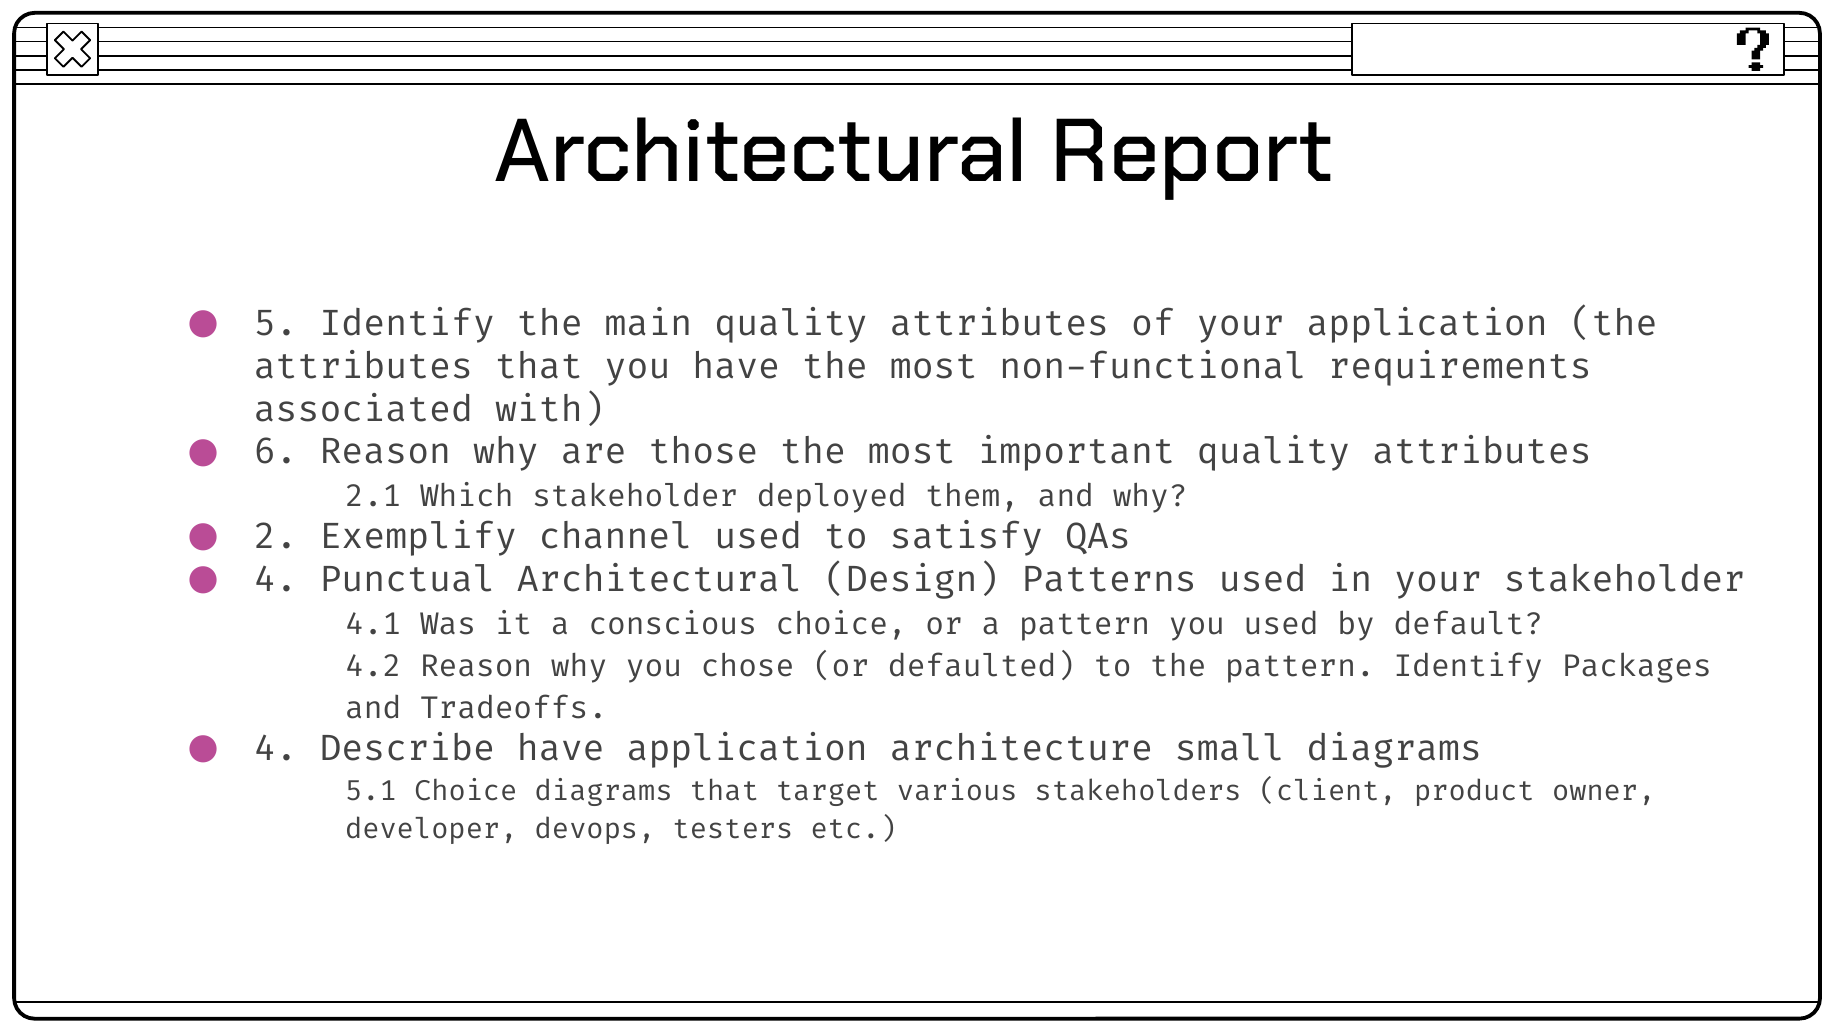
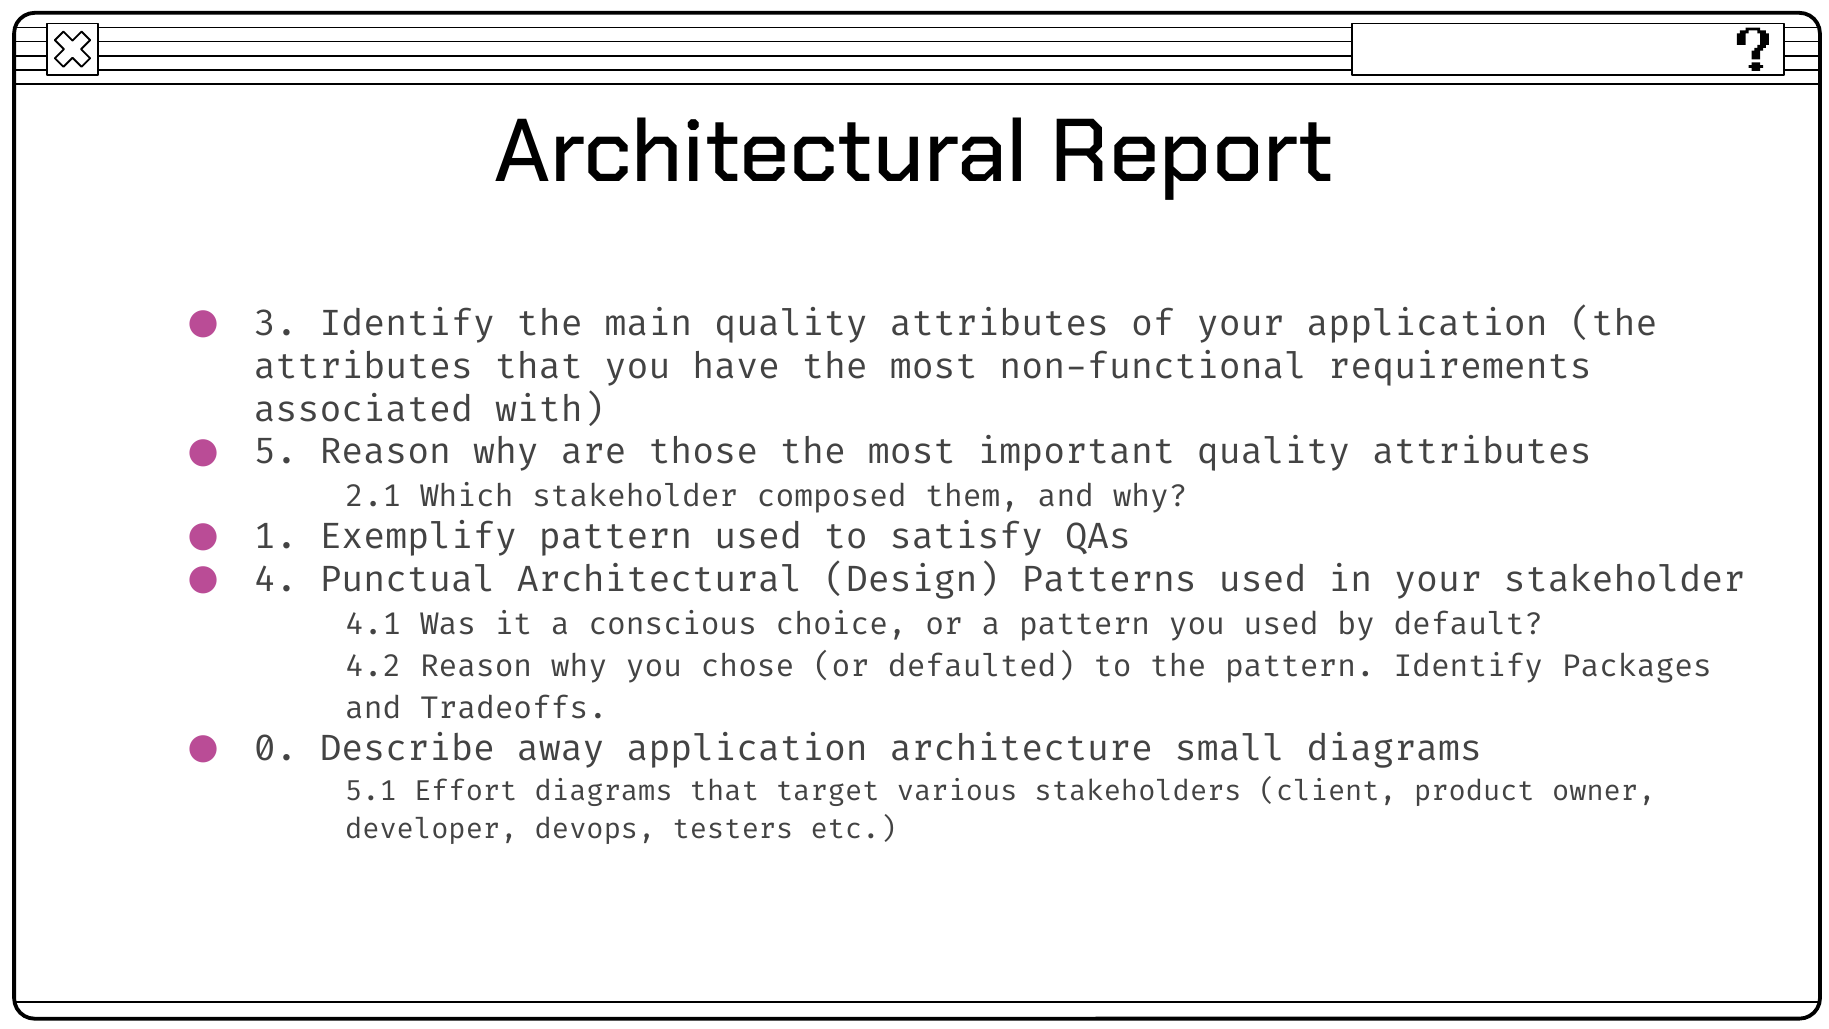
5: 5 -> 3
6: 6 -> 5
deployed: deployed -> composed
2: 2 -> 1
Exemplify channel: channel -> pattern
4 at (276, 748): 4 -> 0
Describe have: have -> away
5.1 Choice: Choice -> Effort
